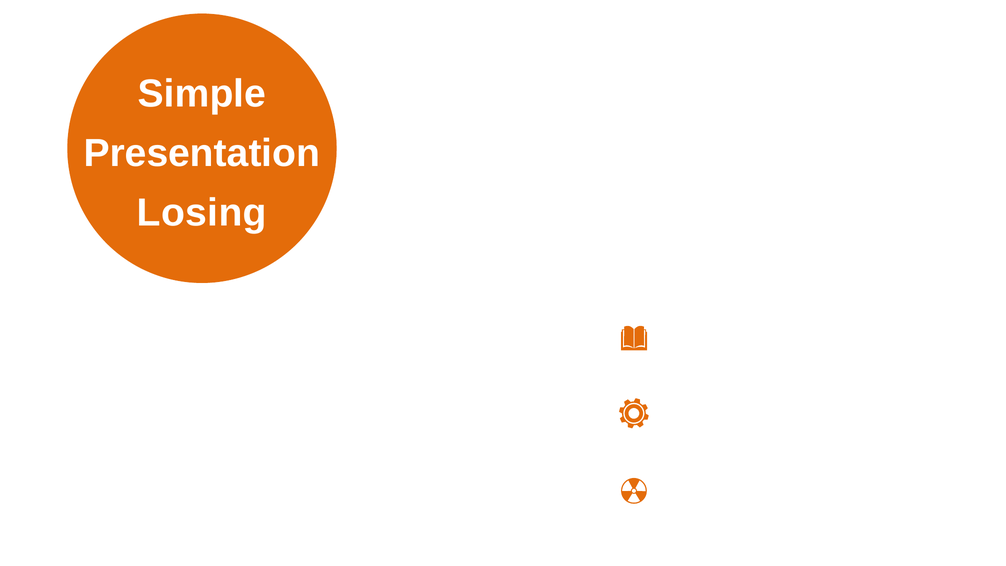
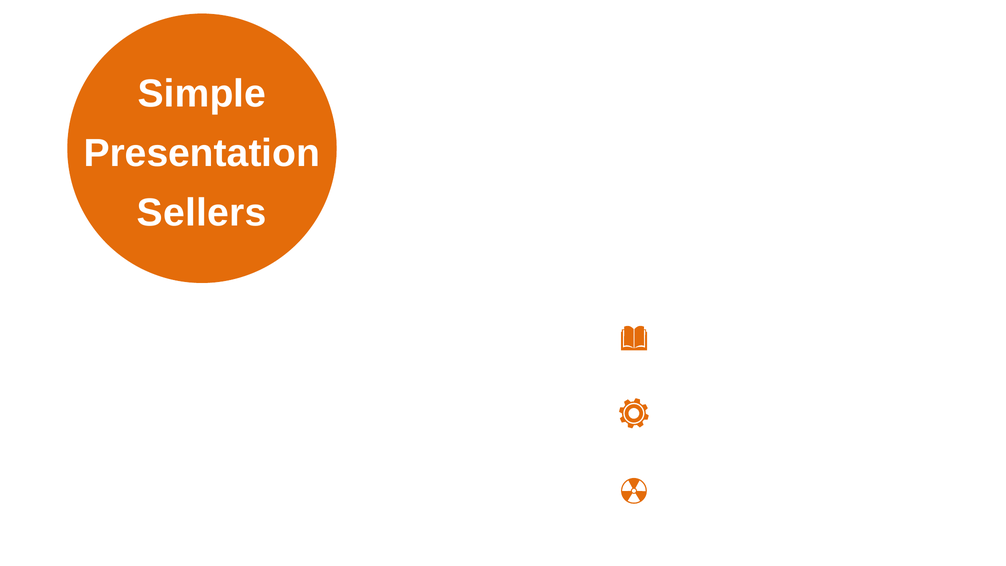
Losing: Losing -> Sellers
